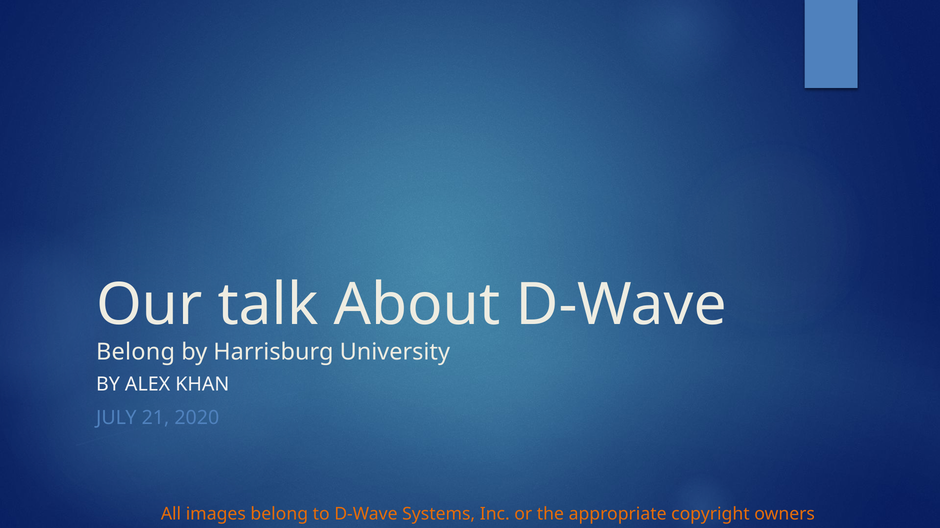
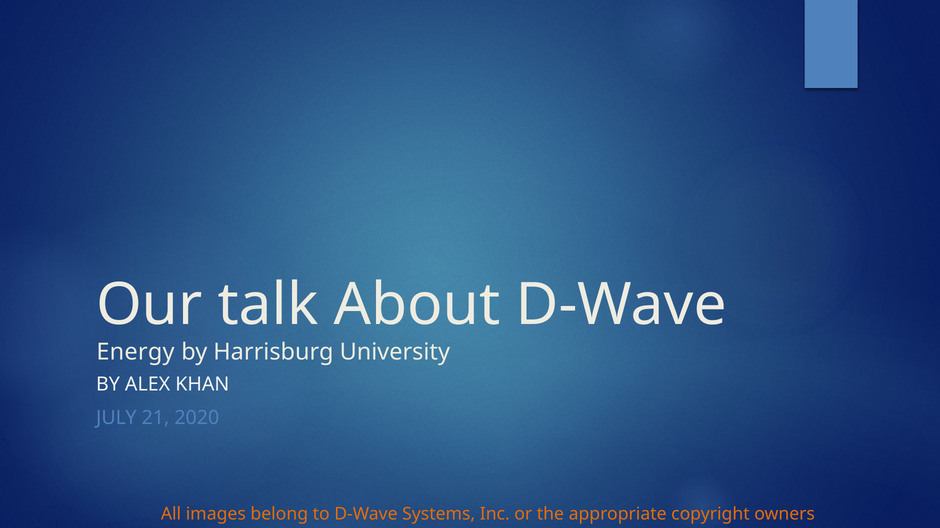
Belong at (136, 352): Belong -> Energy
